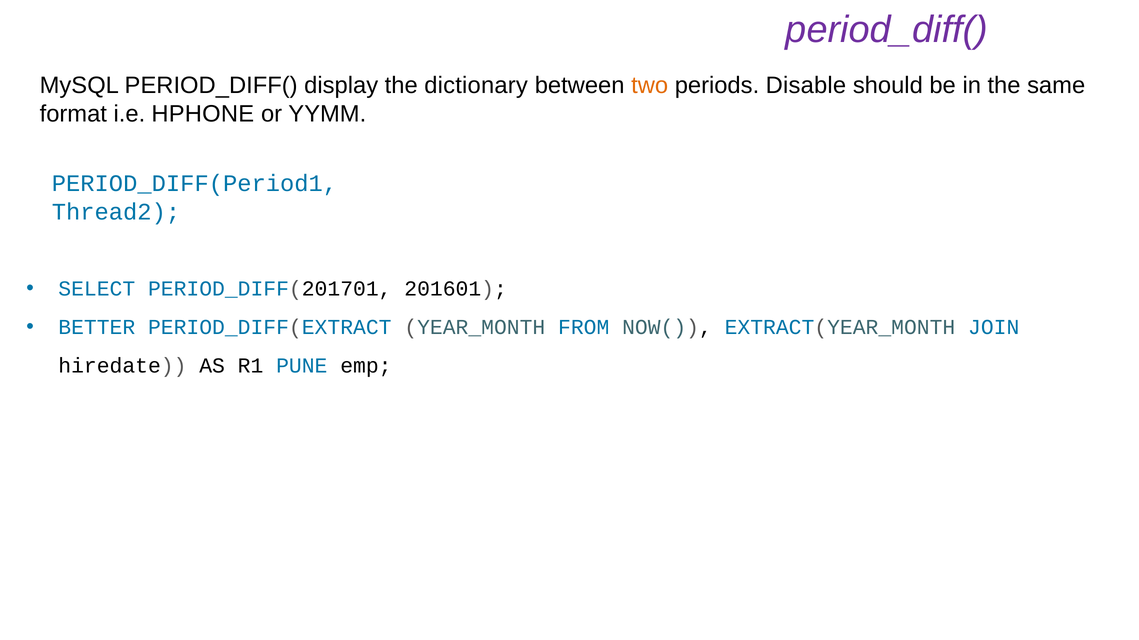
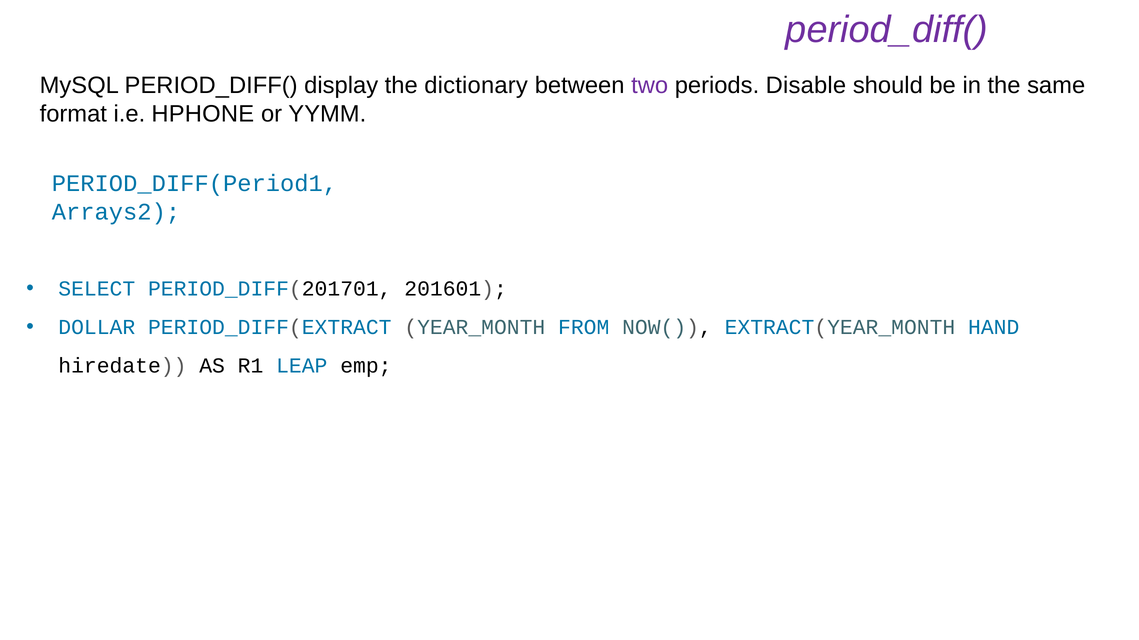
two colour: orange -> purple
Thread2: Thread2 -> Arrays2
BETTER: BETTER -> DOLLAR
JOIN: JOIN -> HAND
PUNE: PUNE -> LEAP
